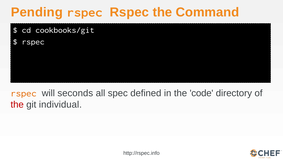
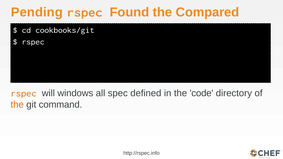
Rspec at (129, 12): Rspec -> Found
Command: Command -> Compared
seconds: seconds -> windows
the at (17, 105) colour: red -> orange
individual: individual -> command
